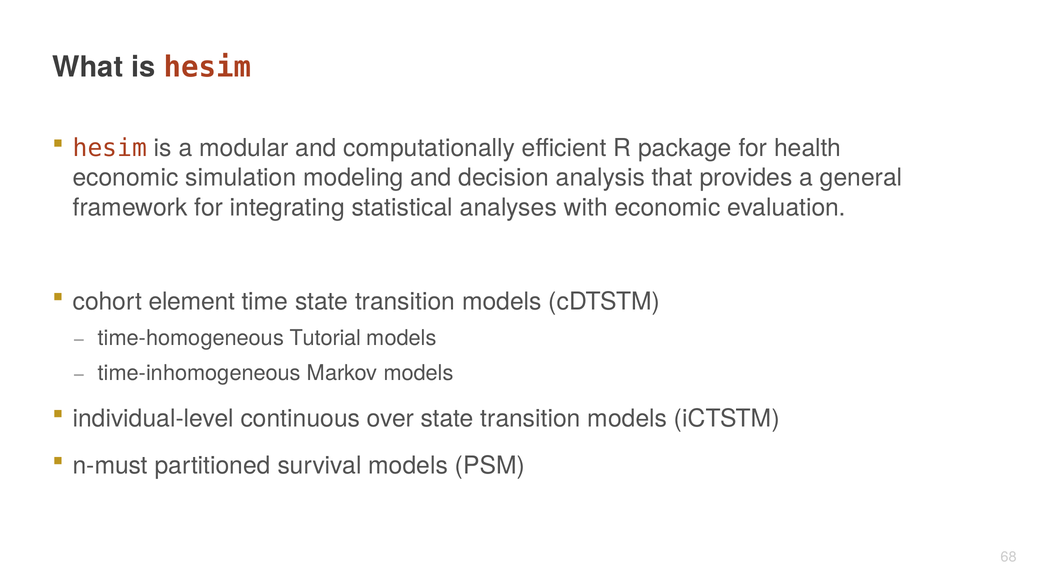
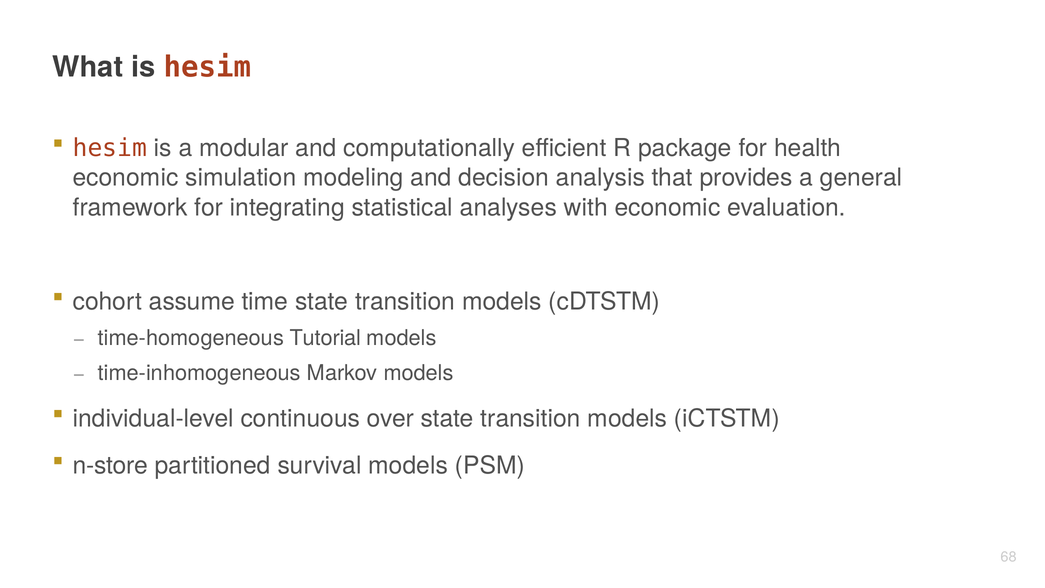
element: element -> assume
n-must: n-must -> n-store
